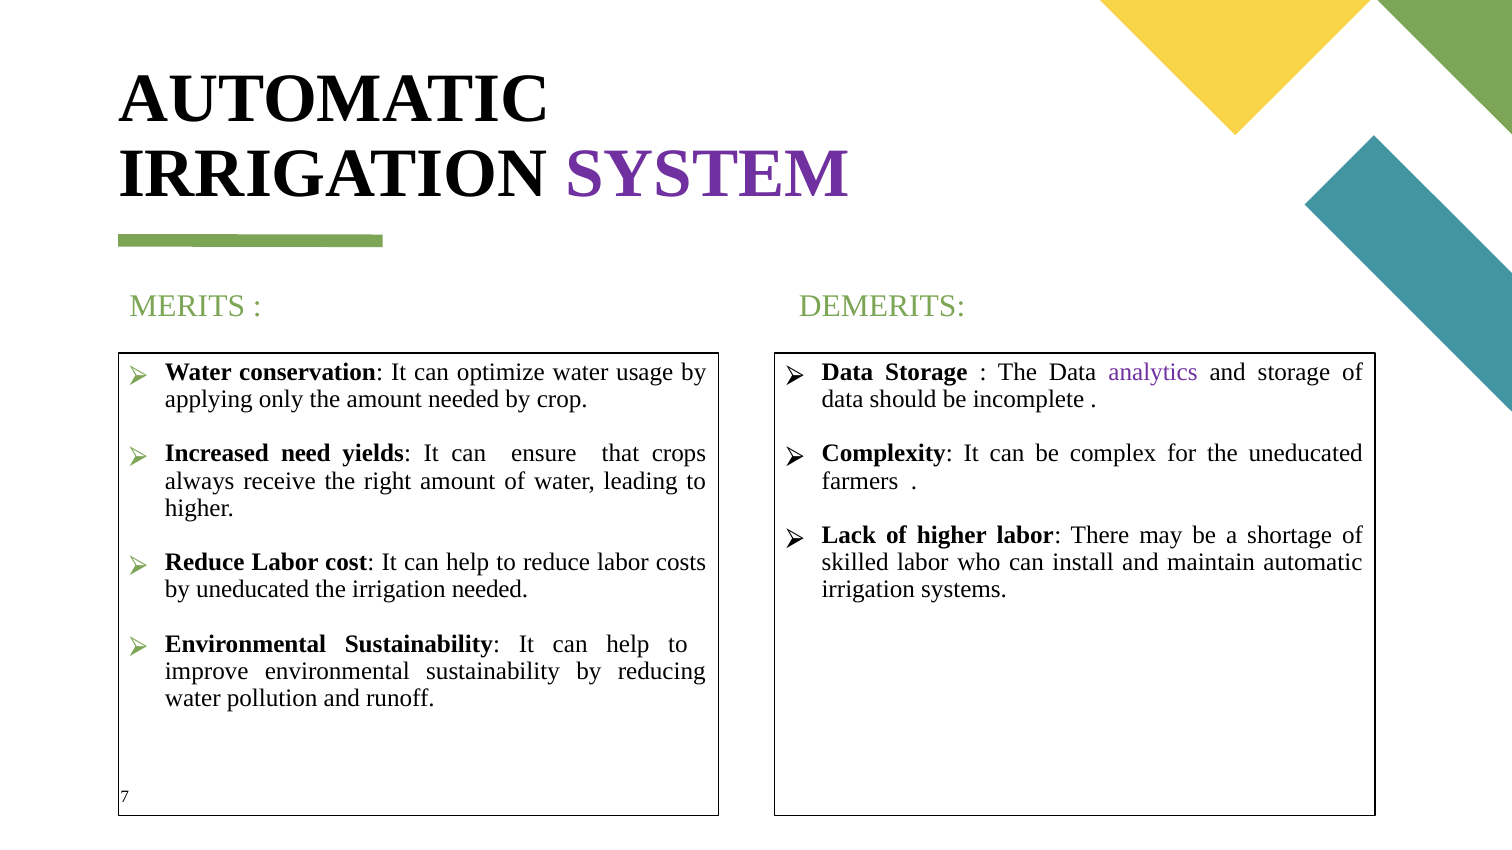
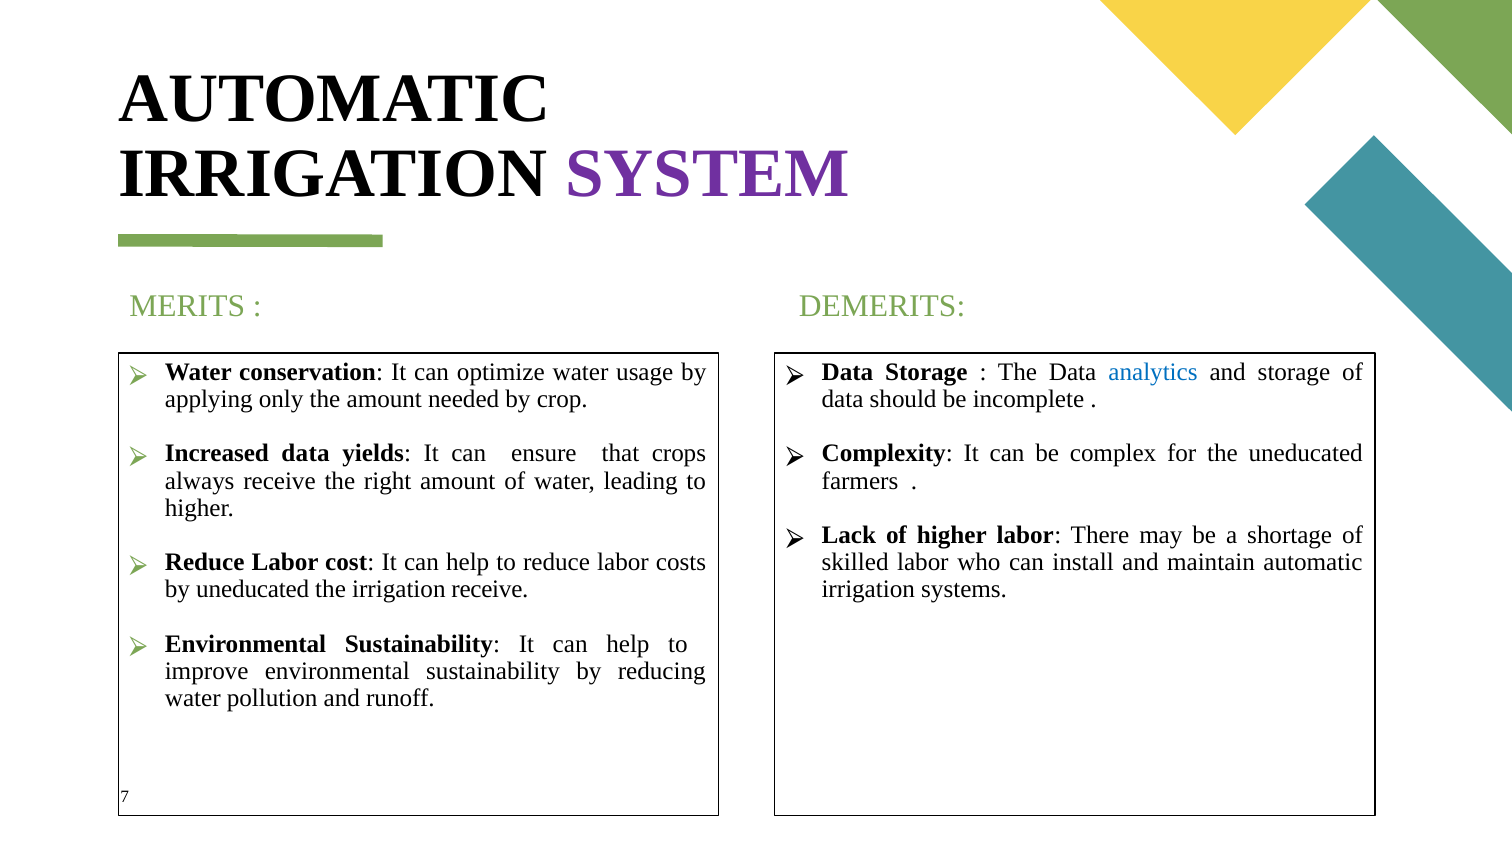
analytics colour: purple -> blue
Increased need: need -> data
irrigation needed: needed -> receive
